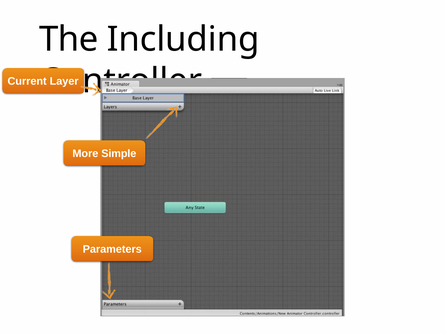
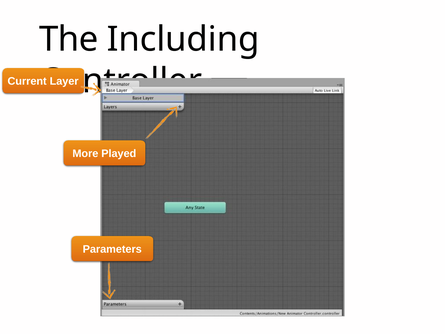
Simple: Simple -> Played
